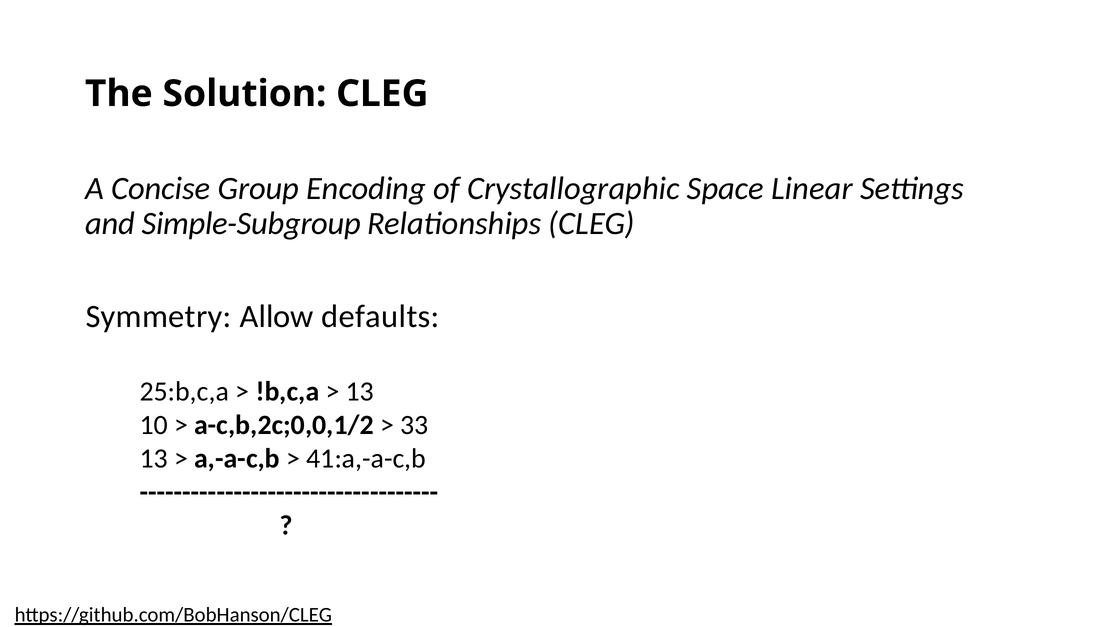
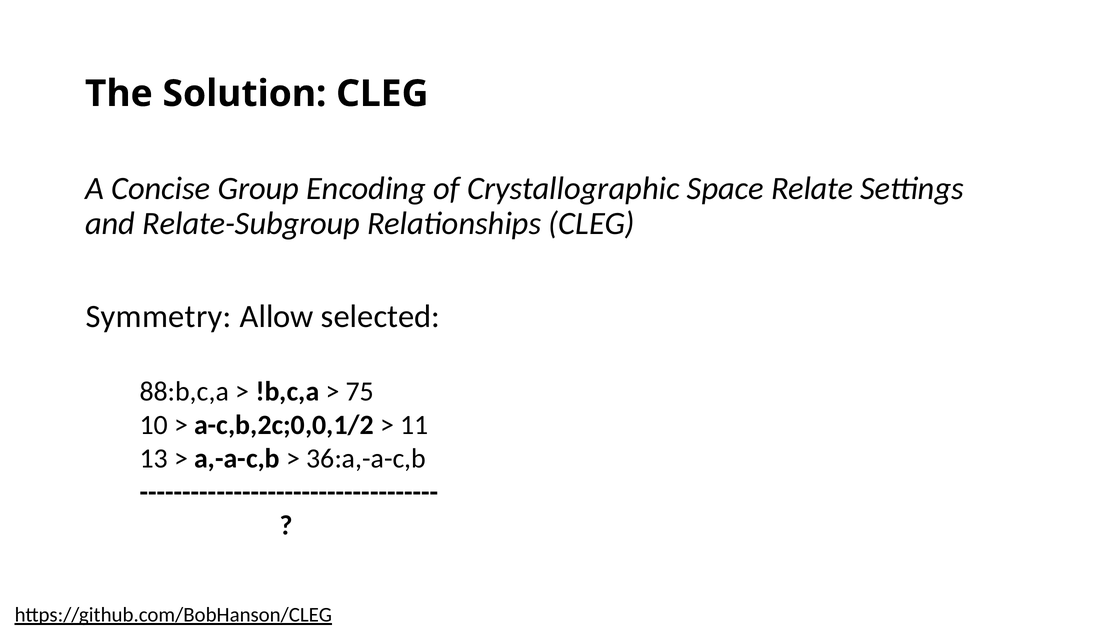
Linear: Linear -> Relate
Simple-Subgroup: Simple-Subgroup -> Relate-Subgroup
defaults: defaults -> selected
25:b,c,a: 25:b,c,a -> 88:b,c,a
13 at (360, 392): 13 -> 75
33: 33 -> 11
41:a,-a-c,b: 41:a,-a-c,b -> 36:a,-a-c,b
